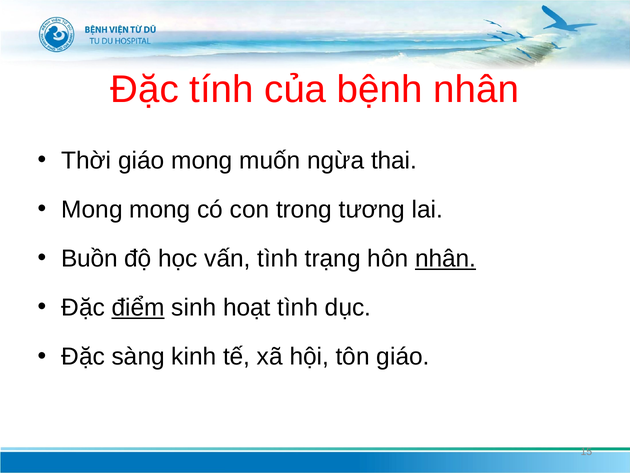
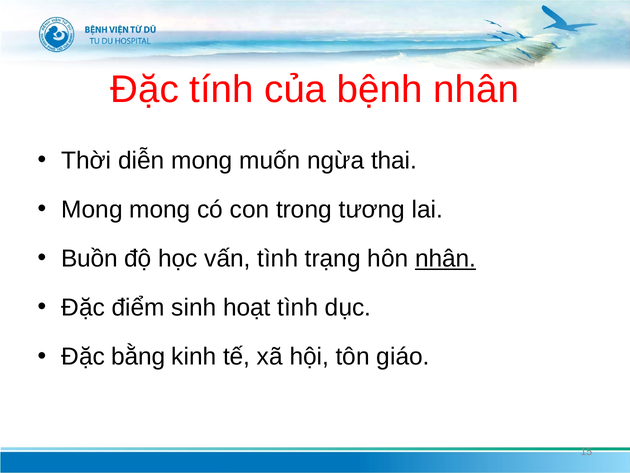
Thời giáo: giáo -> diễn
điểm underline: present -> none
sàng: sàng -> bằng
